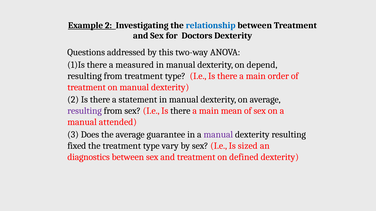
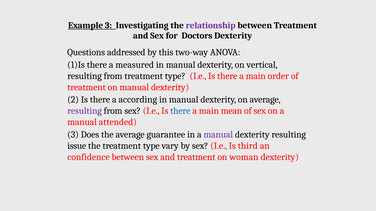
Example 2: 2 -> 3
relationship colour: blue -> purple
depend: depend -> vertical
statement: statement -> according
there at (180, 111) colour: black -> blue
fixed: fixed -> issue
sized: sized -> third
diagnostics: diagnostics -> confidence
defined: defined -> woman
